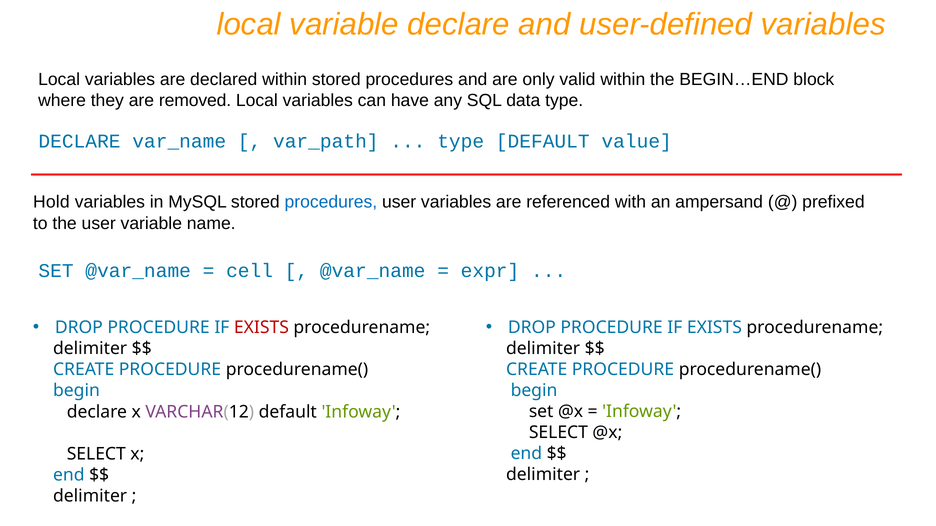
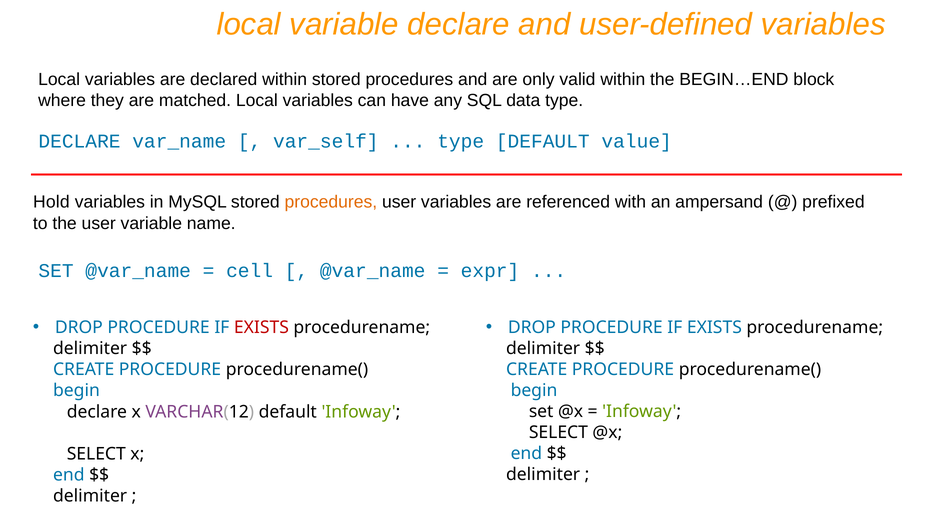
removed: removed -> matched
var_path: var_path -> var_self
procedures at (331, 202) colour: blue -> orange
